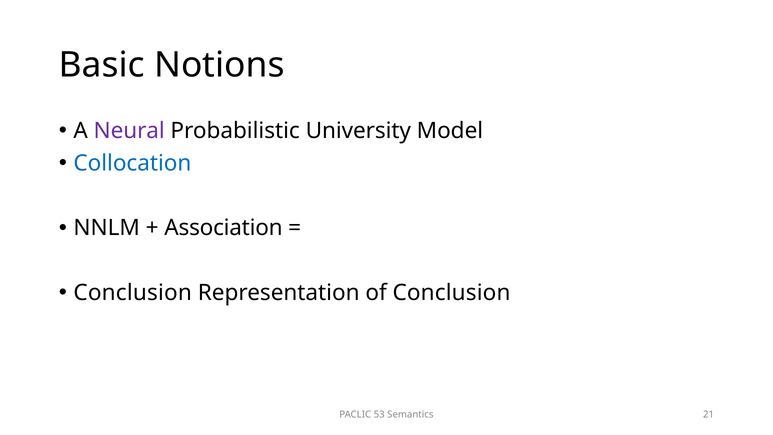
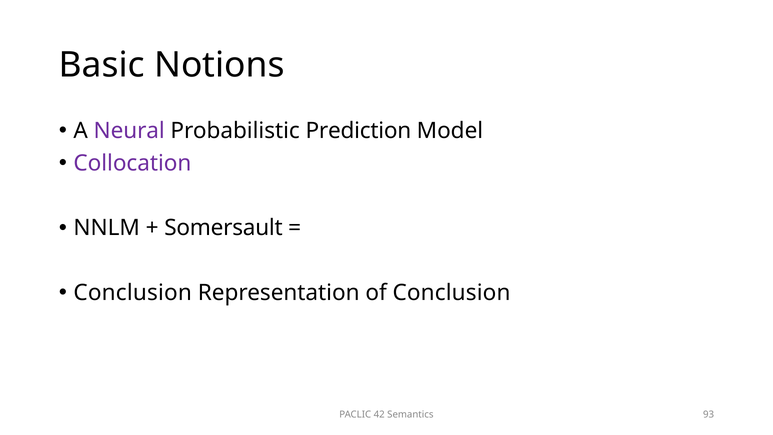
University: University -> Prediction
Collocation colour: blue -> purple
Association: Association -> Somersault
53: 53 -> 42
21: 21 -> 93
